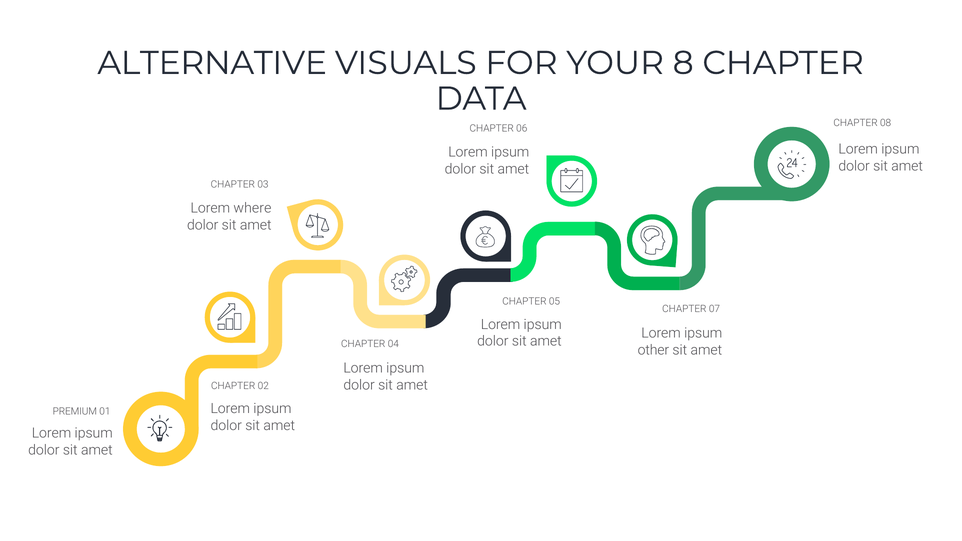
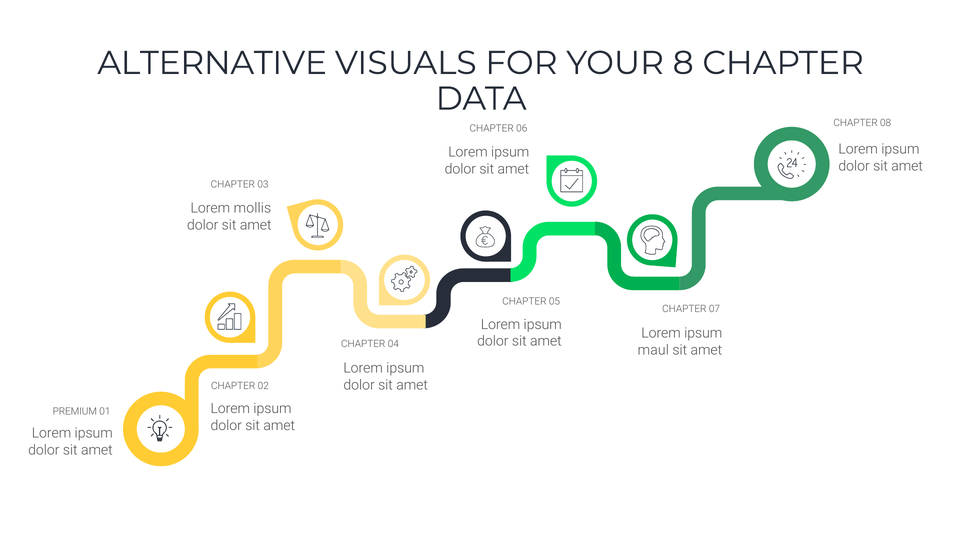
where: where -> mollis
other: other -> maul
